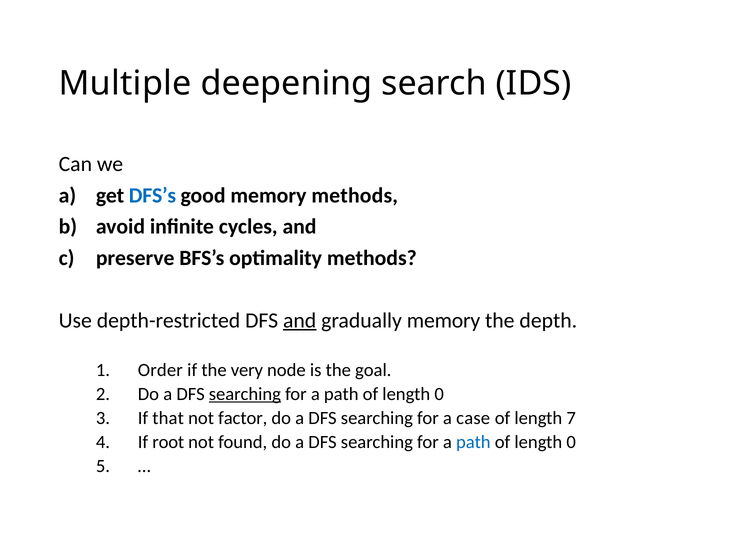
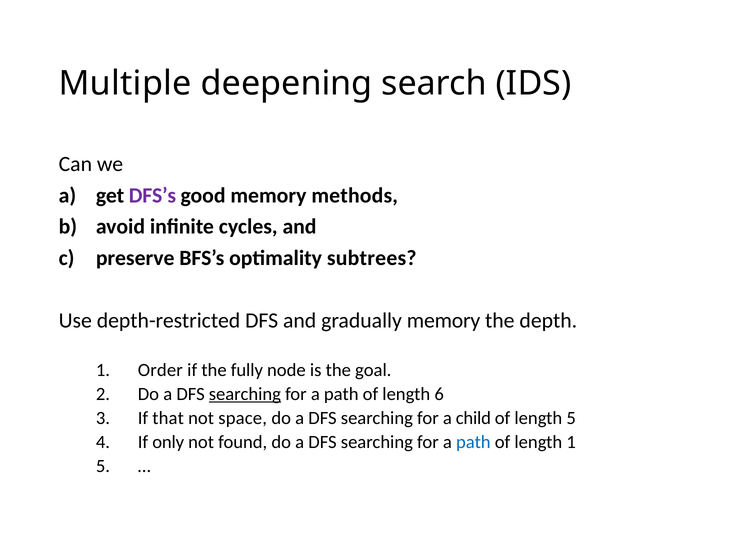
DFS’s colour: blue -> purple
optimality methods: methods -> subtrees
and at (300, 320) underline: present -> none
very: very -> fully
0 at (439, 394): 0 -> 6
factor: factor -> space
case: case -> child
length 7: 7 -> 5
root: root -> only
0 at (571, 442): 0 -> 1
